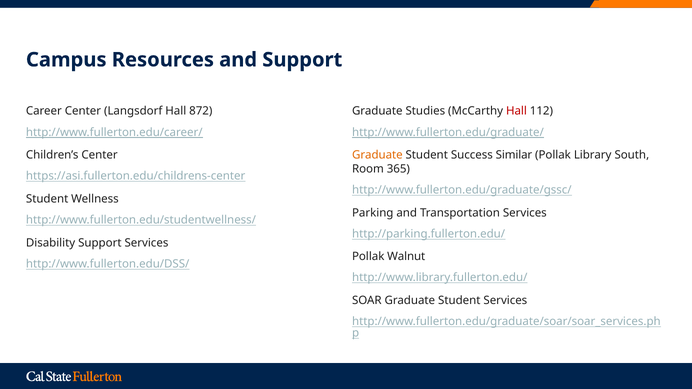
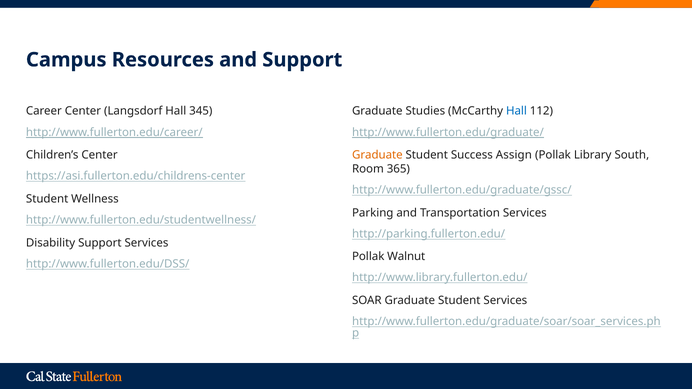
872: 872 -> 345
Hall at (516, 111) colour: red -> blue
Similar: Similar -> Assign
